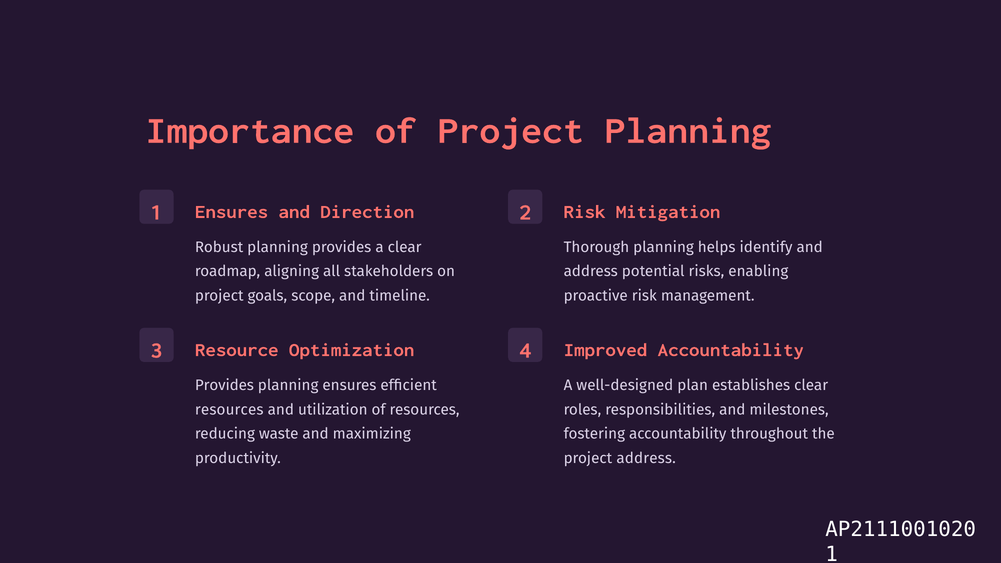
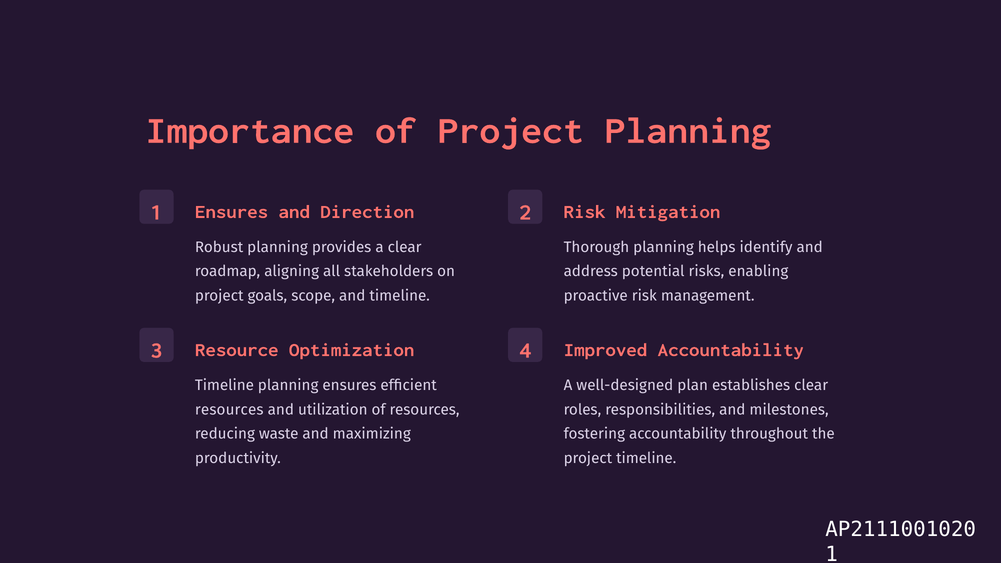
Provides at (224, 385): Provides -> Timeline
project address: address -> timeline
